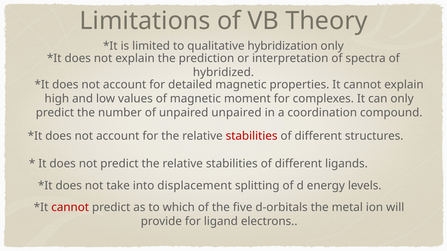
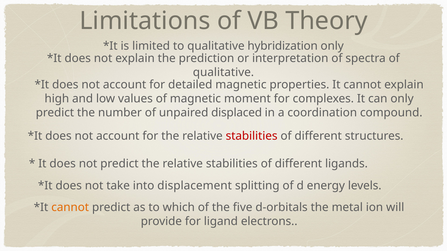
hybridized at (223, 73): hybridized -> qualitative
unpaired unpaired: unpaired -> displaced
cannot at (70, 208) colour: red -> orange
